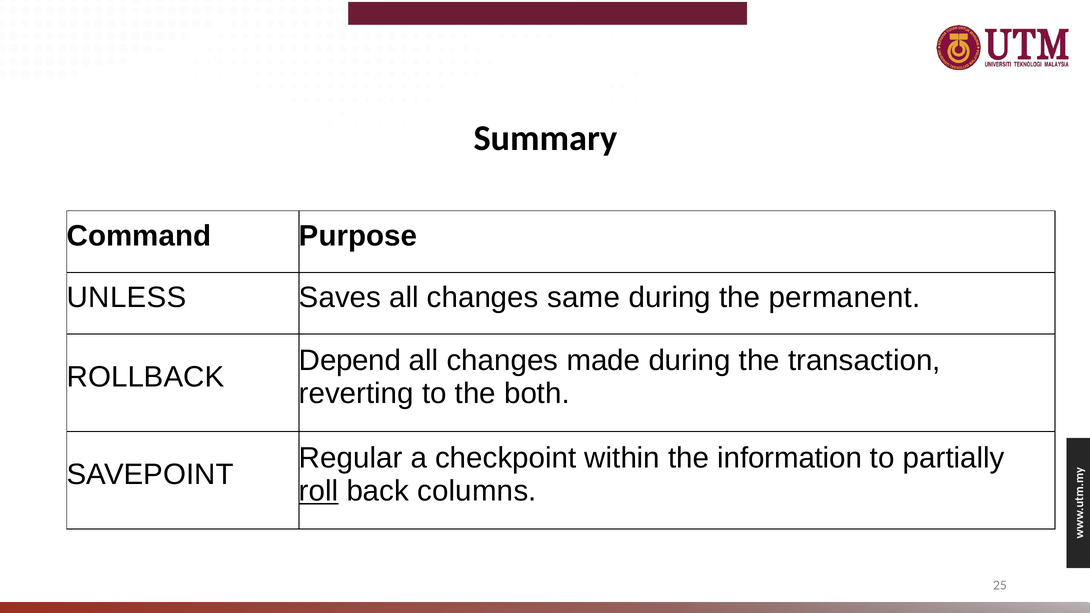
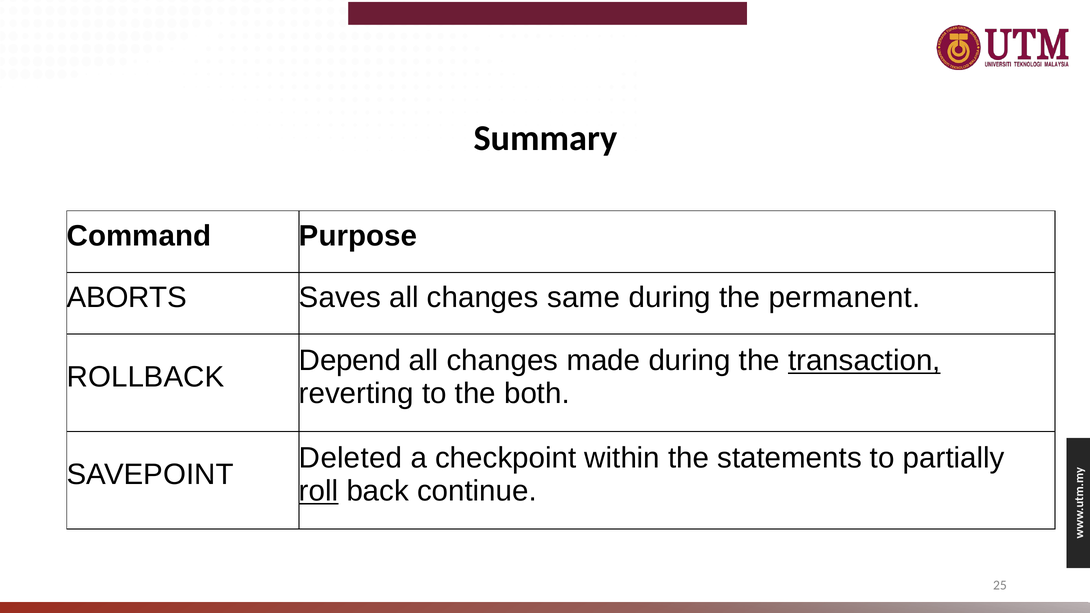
UNLESS: UNLESS -> ABORTS
transaction underline: none -> present
Regular: Regular -> Deleted
information: information -> statements
columns: columns -> continue
